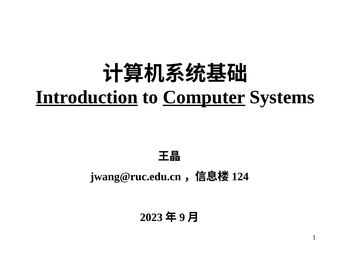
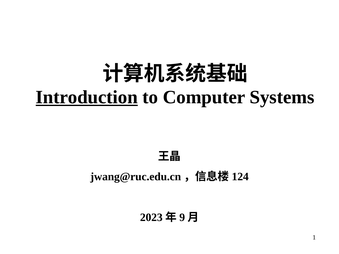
Computer underline: present -> none
